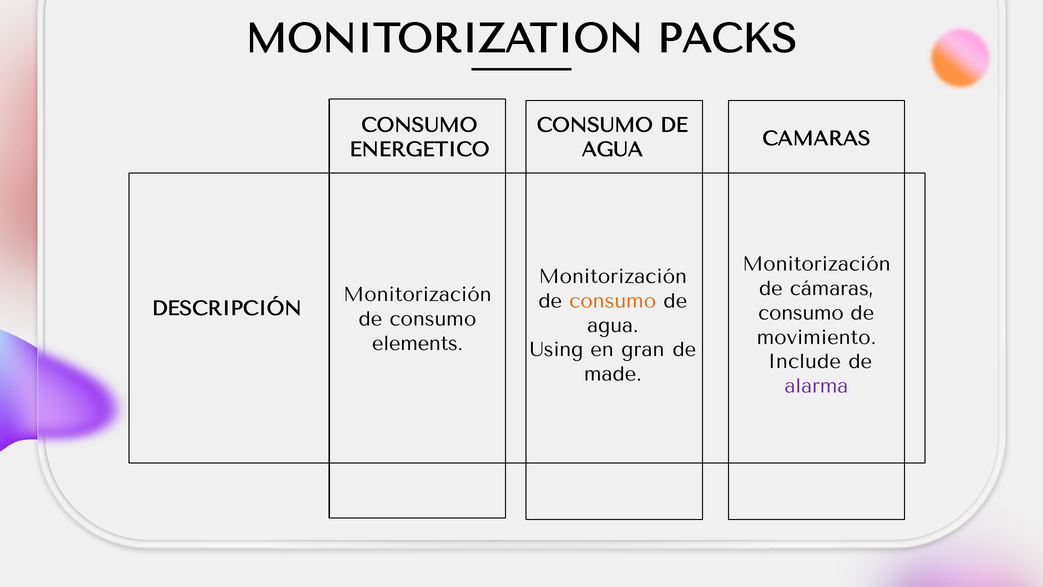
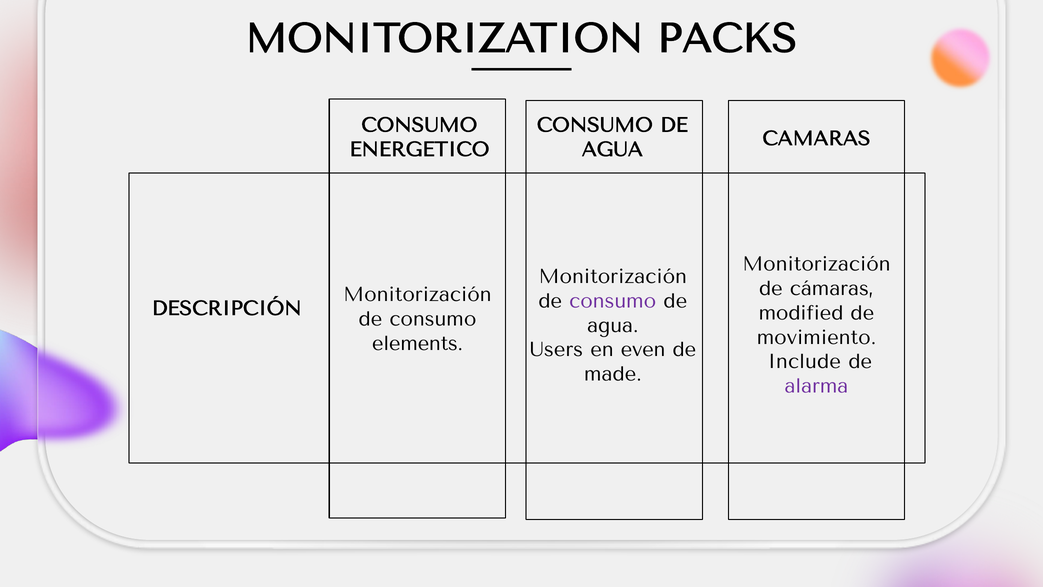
consumo at (613, 301) colour: orange -> purple
consumo at (801, 313): consumo -> modified
Using: Using -> Users
gran: gran -> even
